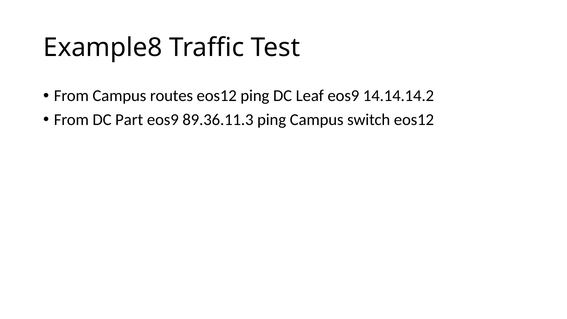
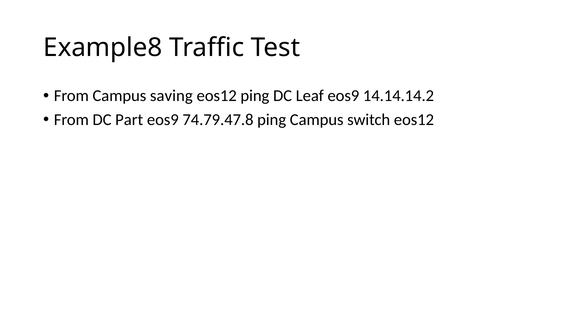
routes: routes -> saving
89.36.11.3: 89.36.11.3 -> 74.79.47.8
